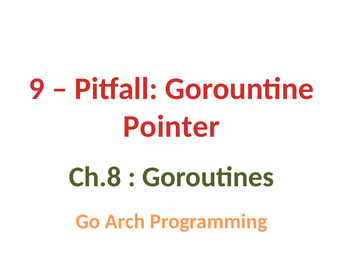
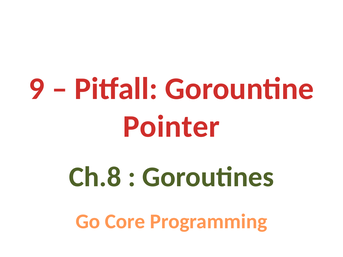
Arch: Arch -> Core
